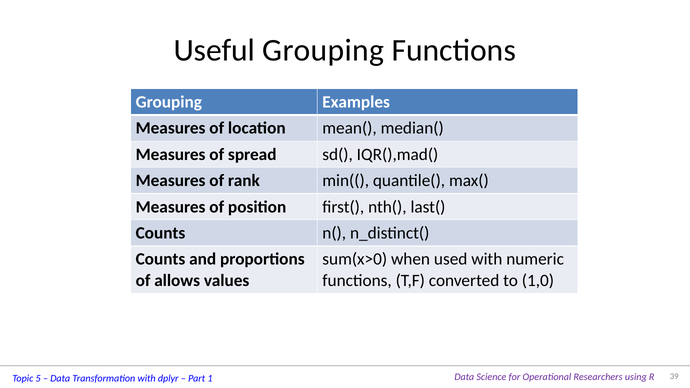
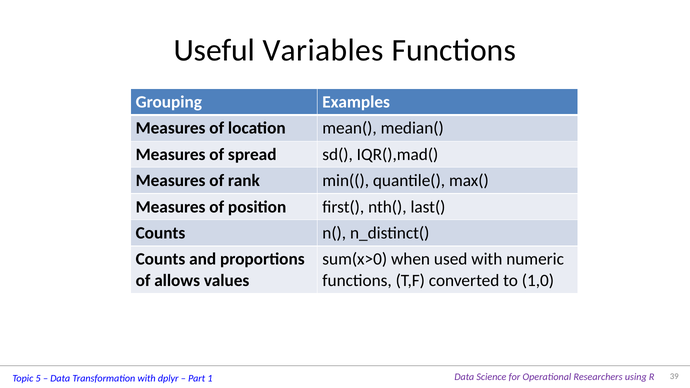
Useful Grouping: Grouping -> Variables
